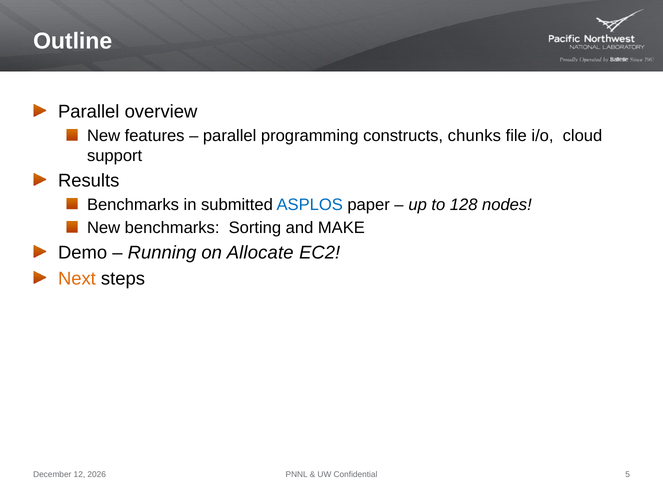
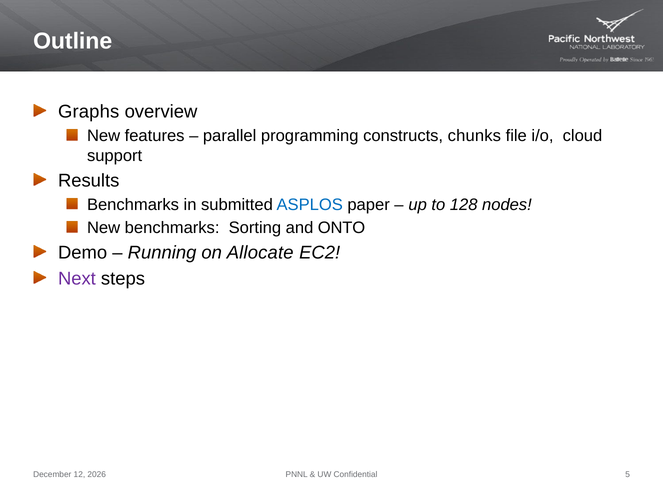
Parallel at (89, 112): Parallel -> Graphs
MAKE: MAKE -> ONTO
Next colour: orange -> purple
